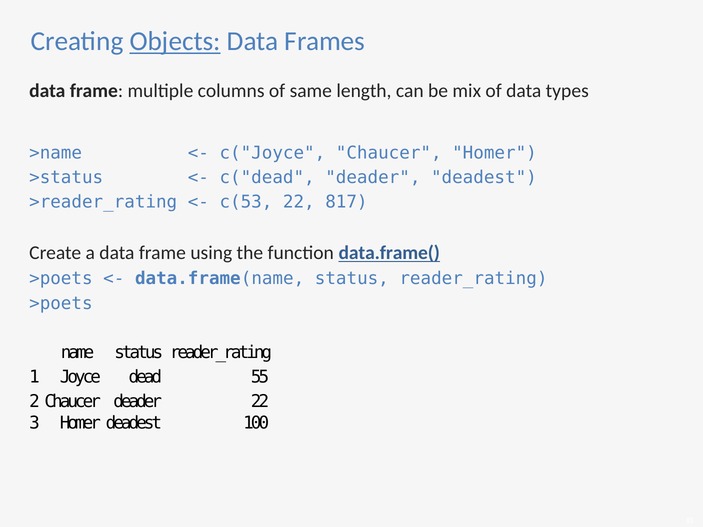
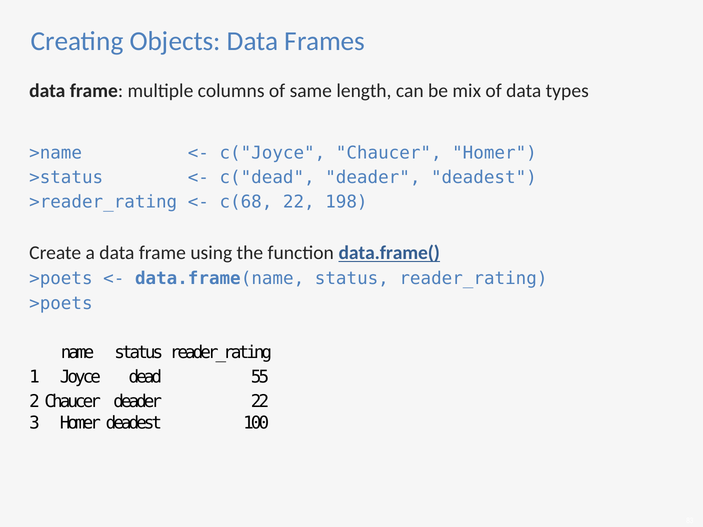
Objects underline: present -> none
c(53: c(53 -> c(68
817: 817 -> 198
